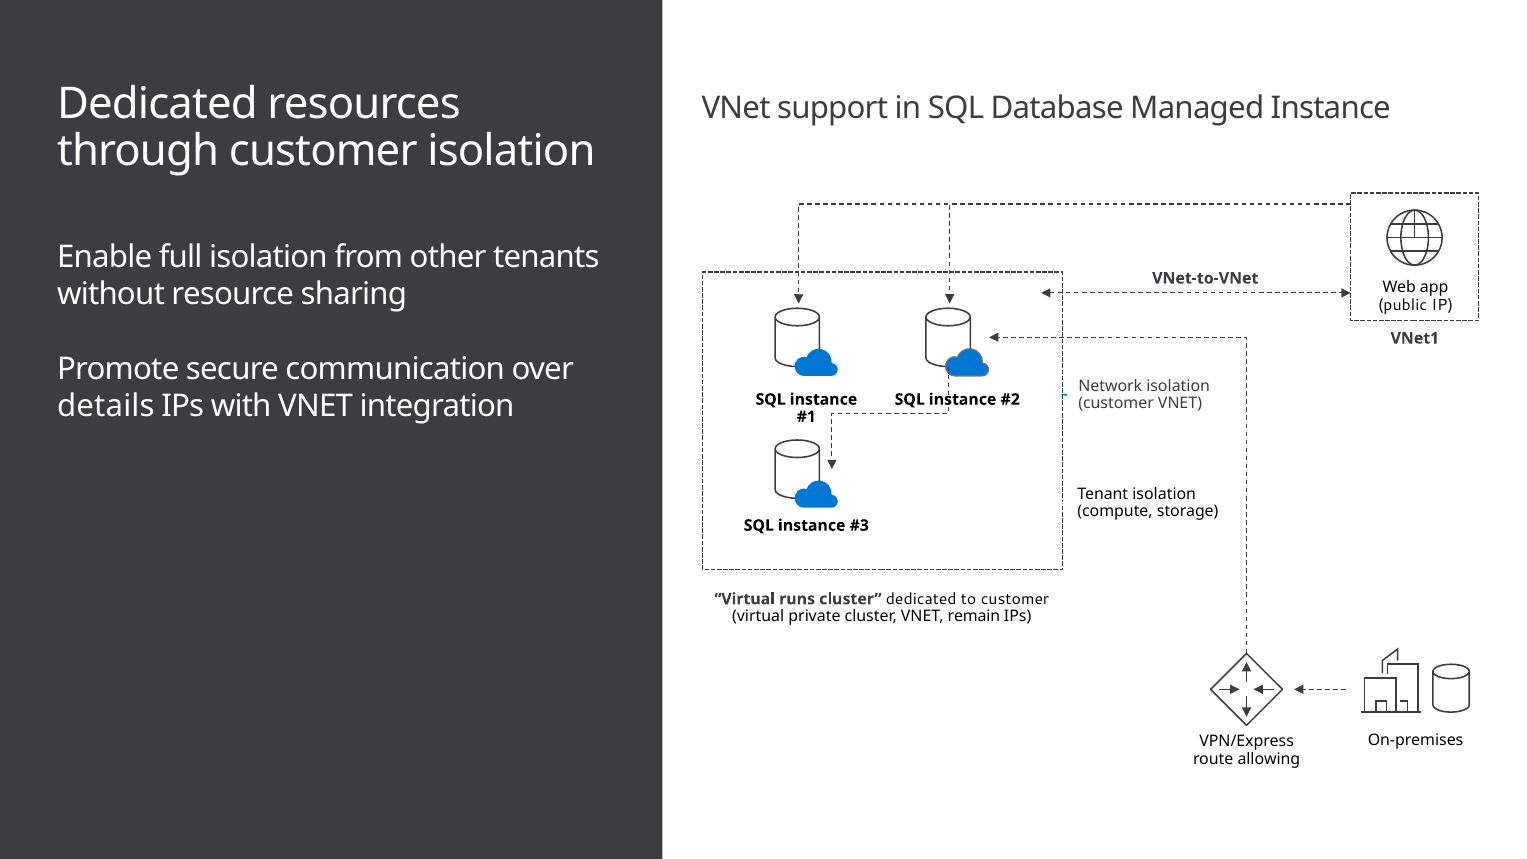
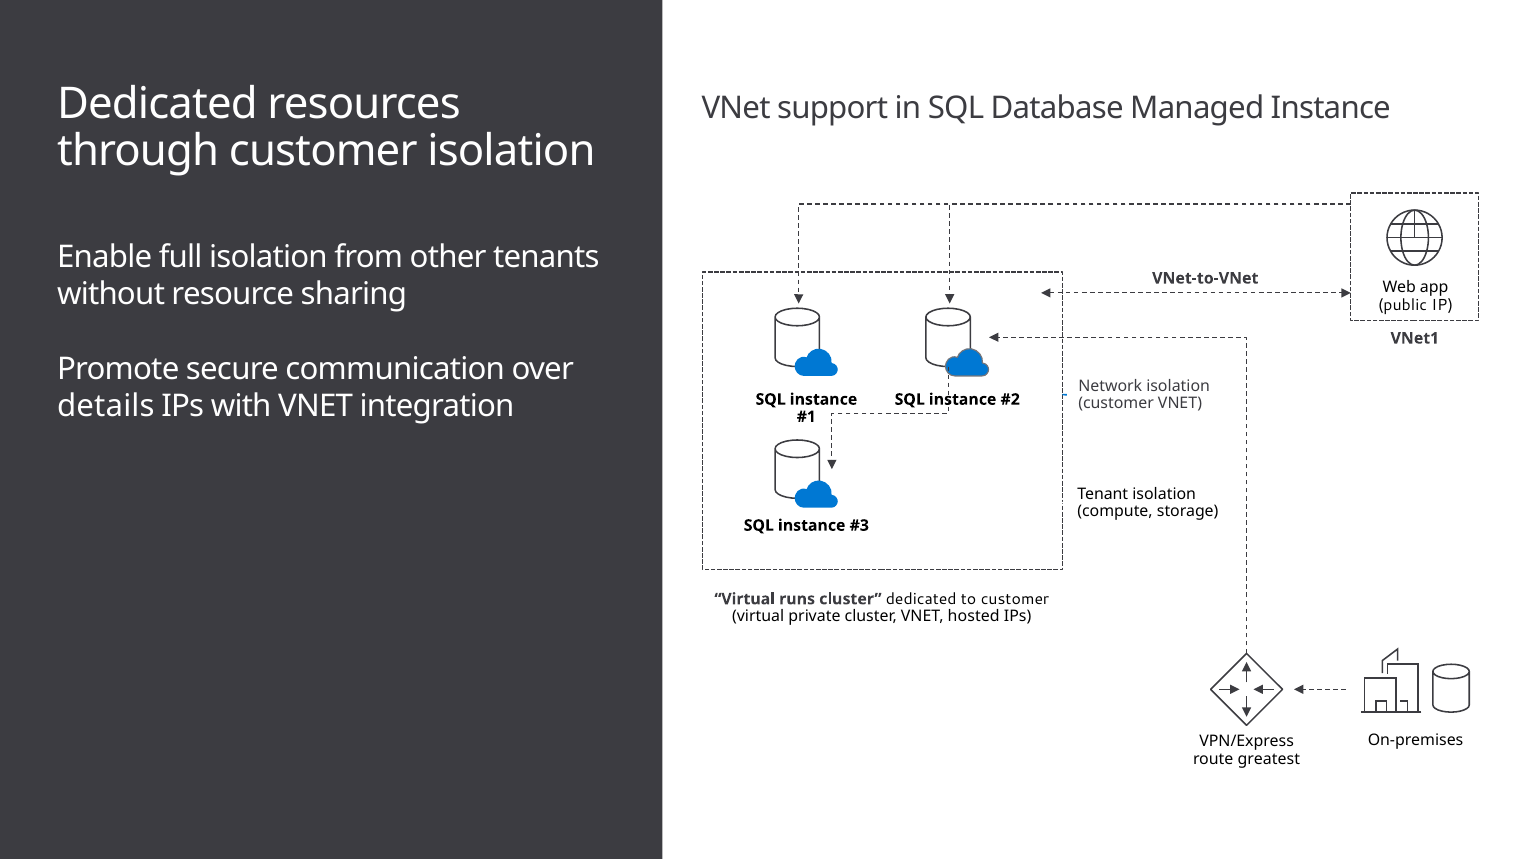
remain: remain -> hosted
allowing: allowing -> greatest
